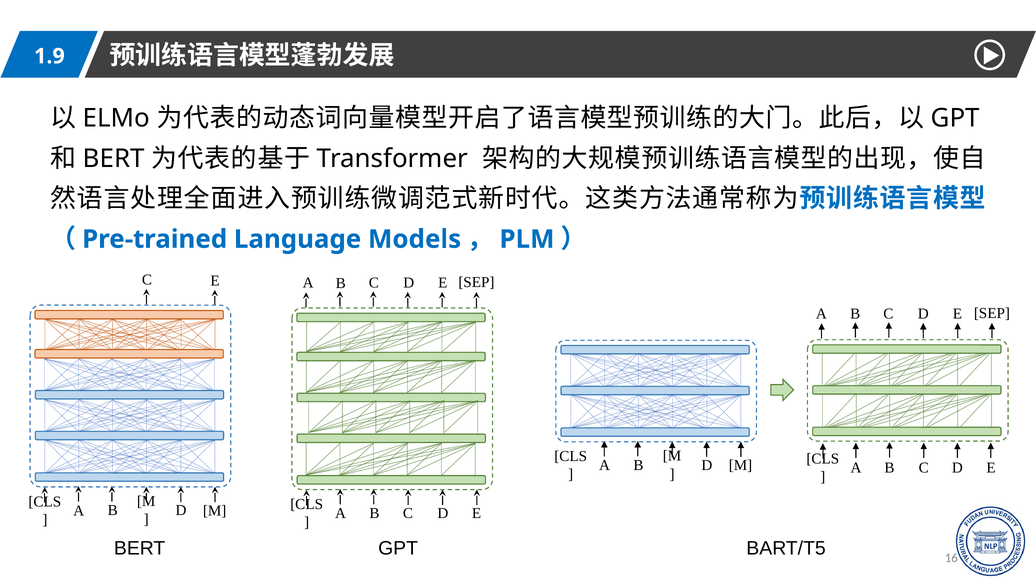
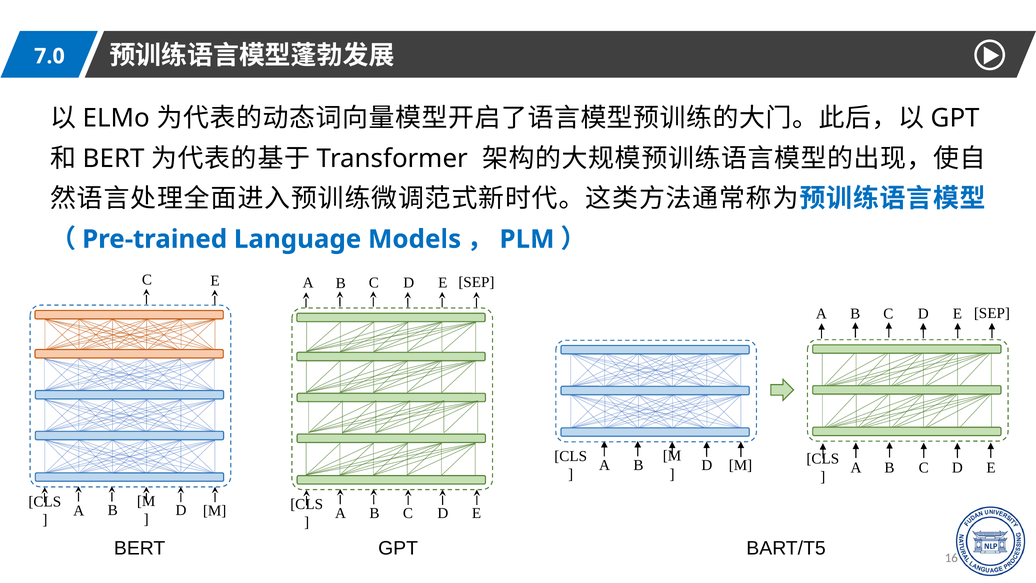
1.9: 1.9 -> 7.0
